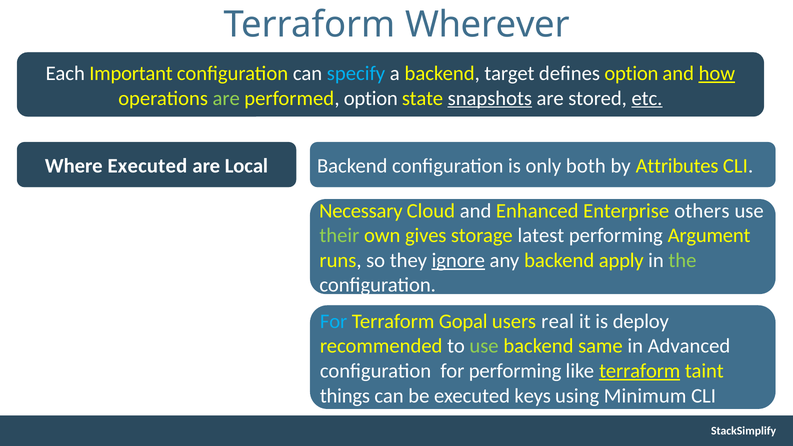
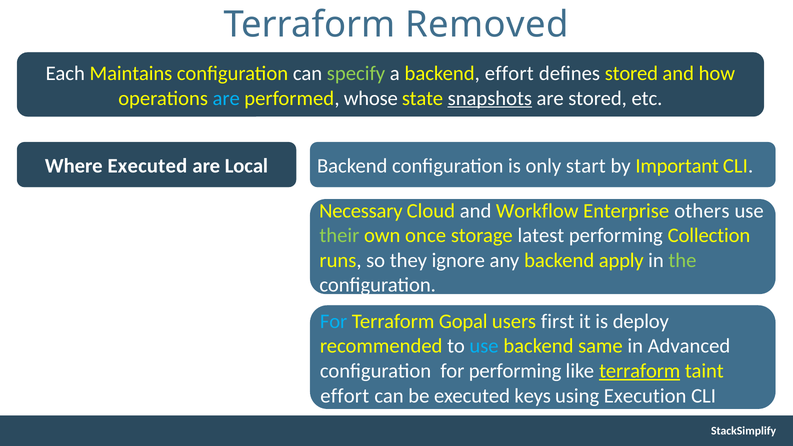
Wherever: Wherever -> Removed
Important: Important -> Maintains
specify colour: light blue -> light green
backend target: target -> effort
defines option: option -> stored
how underline: present -> none
are at (226, 98) colour: light green -> light blue
performed option: option -> whose
etc underline: present -> none
both: both -> start
Attributes: Attributes -> Important
Enhanced: Enhanced -> Workflow
gives: gives -> once
Argument: Argument -> Collection
ignore underline: present -> none
real: real -> first
use at (484, 346) colour: light green -> light blue
things at (345, 396): things -> effort
Minimum: Minimum -> Execution
